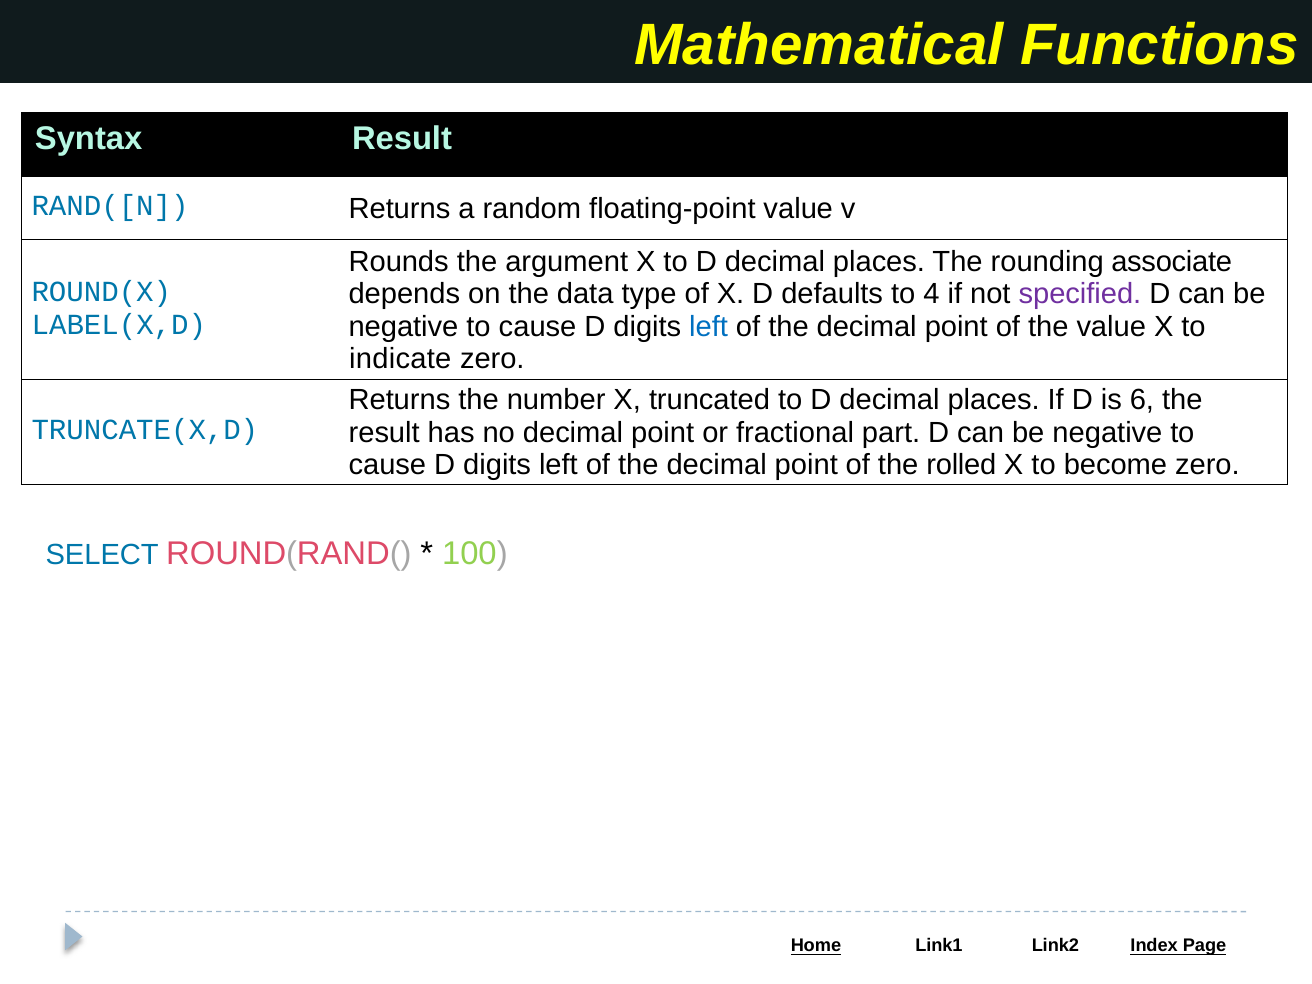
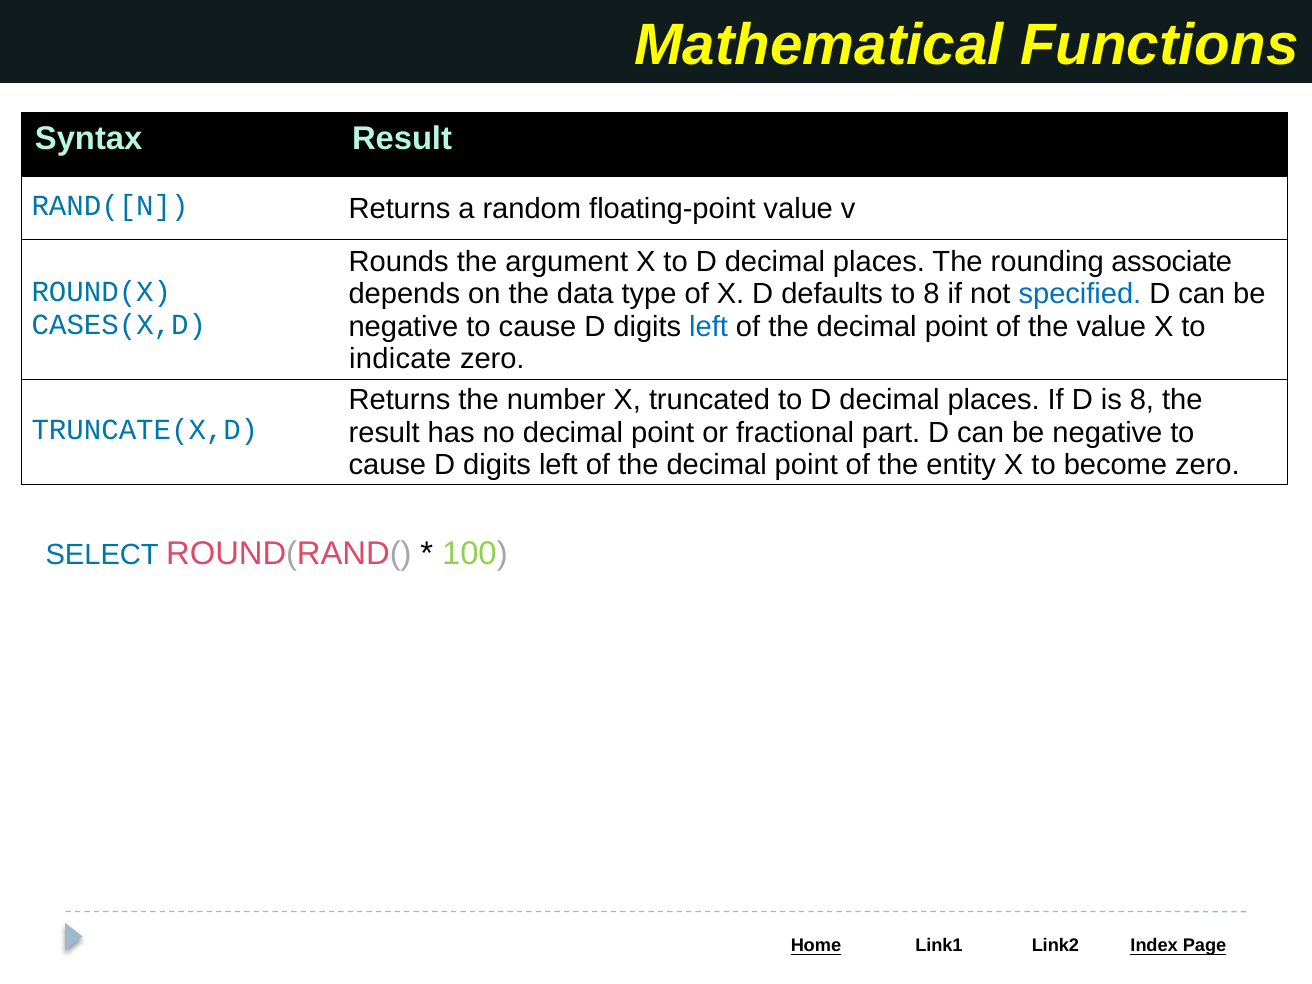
to 4: 4 -> 8
specified colour: purple -> blue
LABEL(X,D: LABEL(X,D -> CASES(X,D
is 6: 6 -> 8
rolled: rolled -> entity
